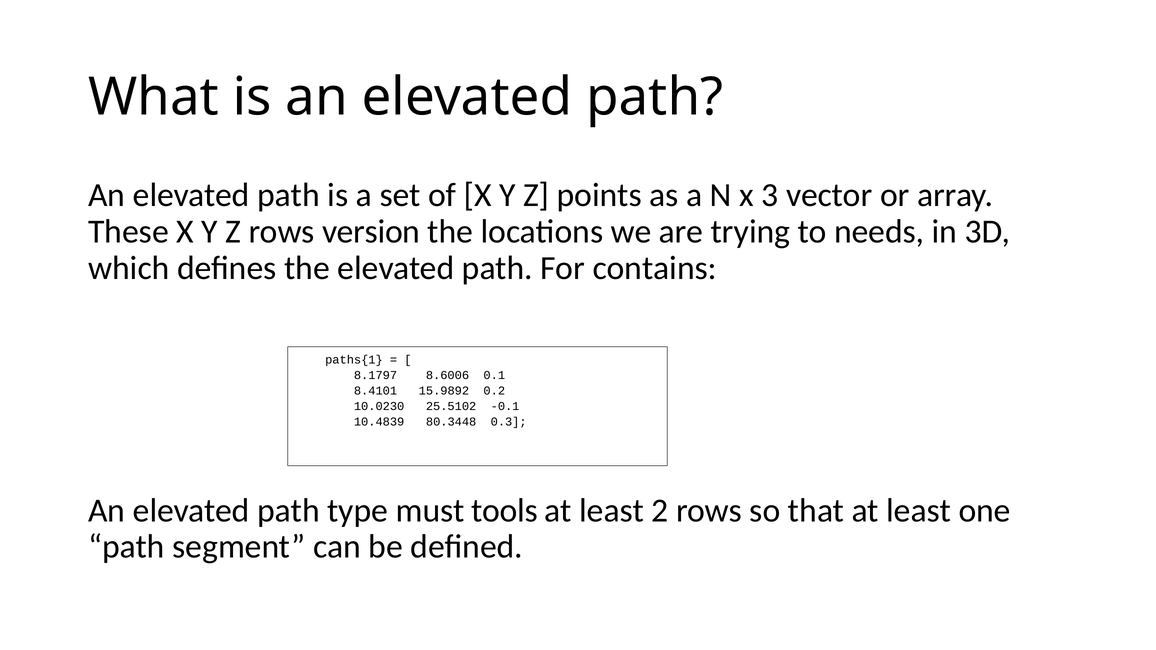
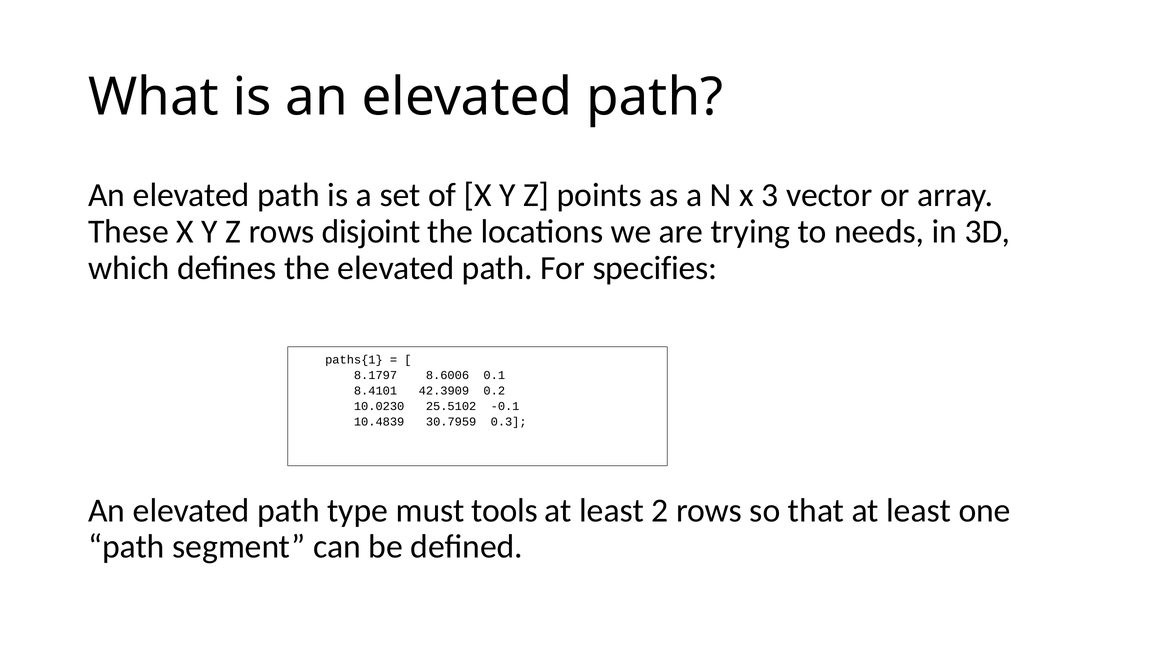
version: version -> disjoint
contains: contains -> specifies
15.9892: 15.9892 -> 42.3909
80.3448: 80.3448 -> 30.7959
